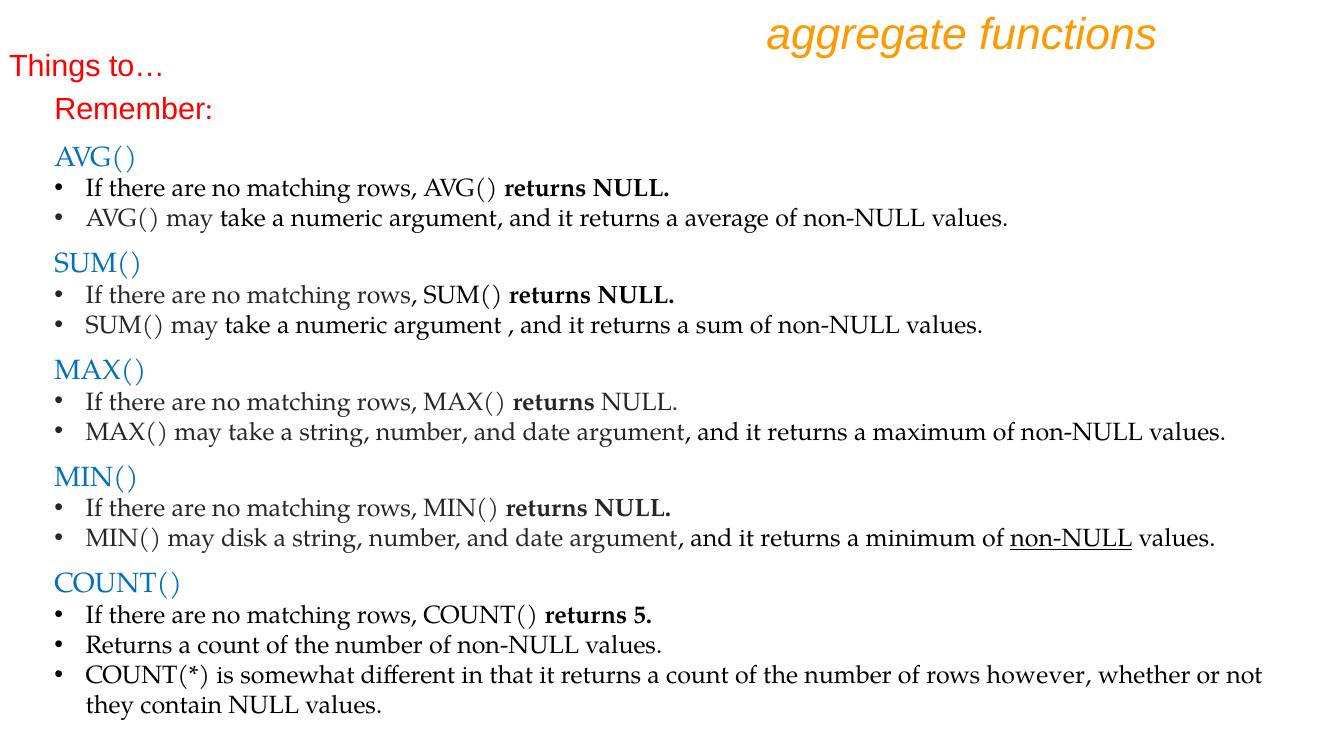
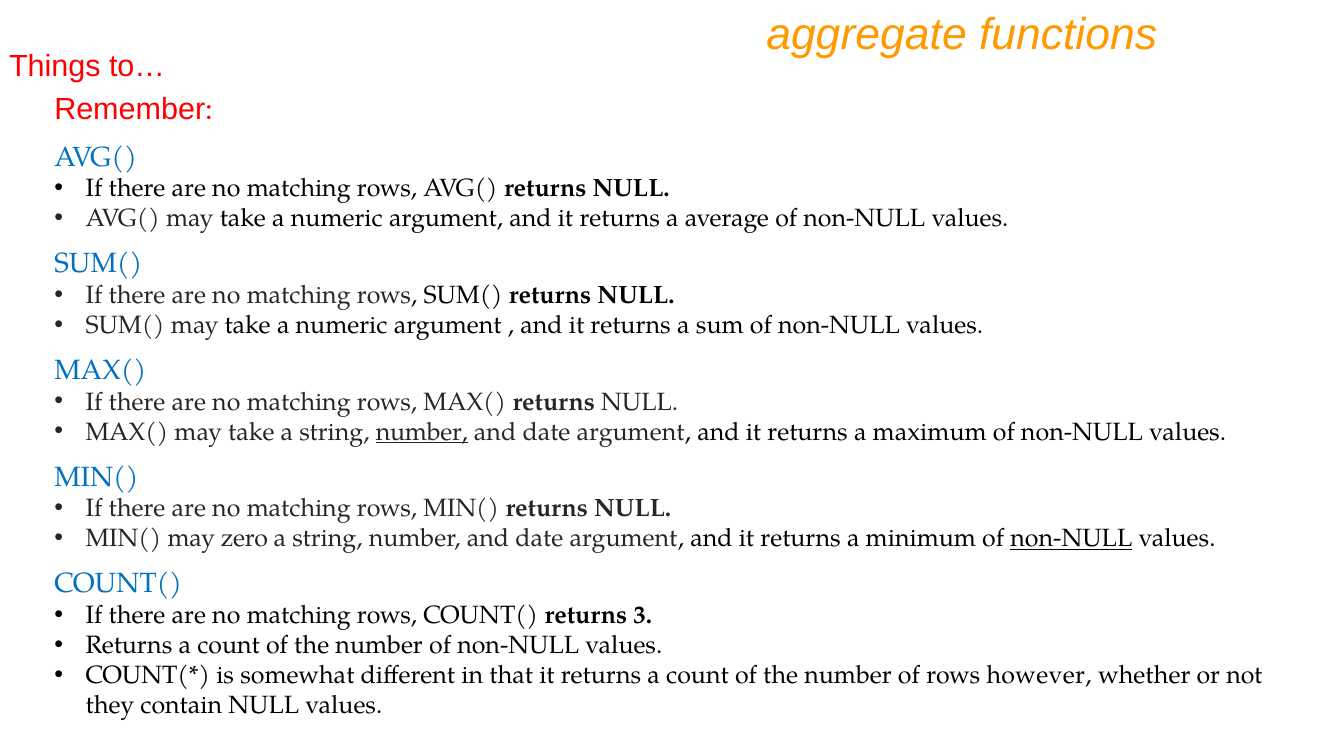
number at (422, 432) underline: none -> present
disk: disk -> zero
5: 5 -> 3
